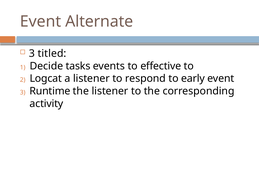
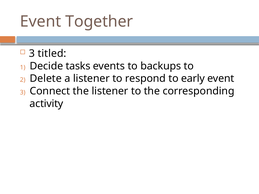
Alternate: Alternate -> Together
effective: effective -> backups
Logcat: Logcat -> Delete
Runtime: Runtime -> Connect
